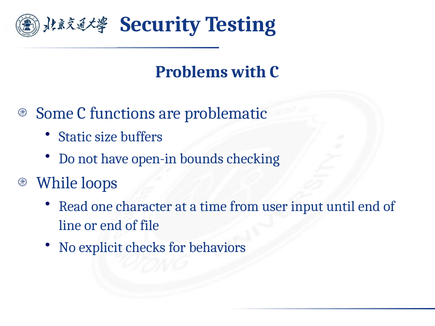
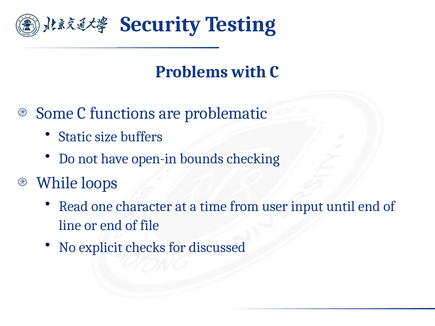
behaviors: behaviors -> discussed
